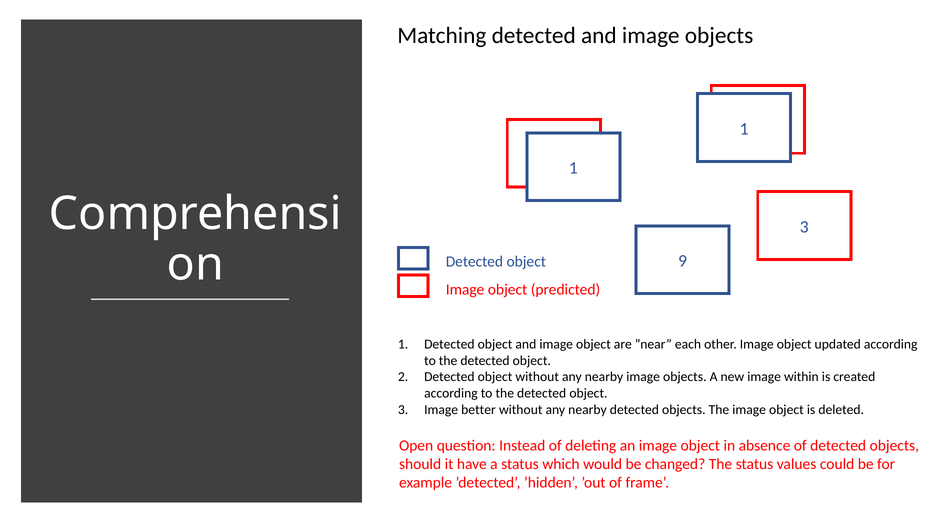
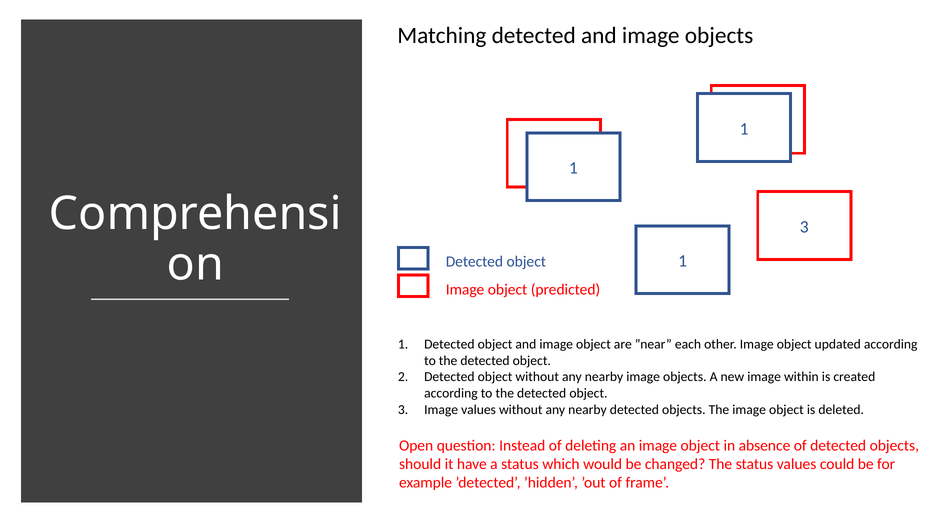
9 at (683, 261): 9 -> 1
Image better: better -> values
